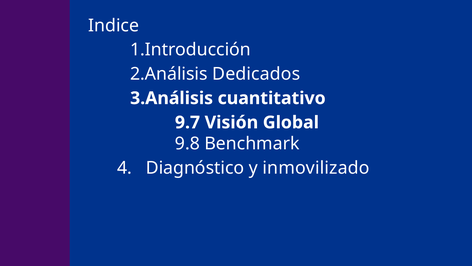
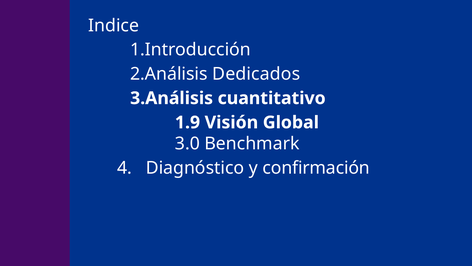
9.7: 9.7 -> 1.9
9.8: 9.8 -> 3.0
inmovilizado: inmovilizado -> confirmación
